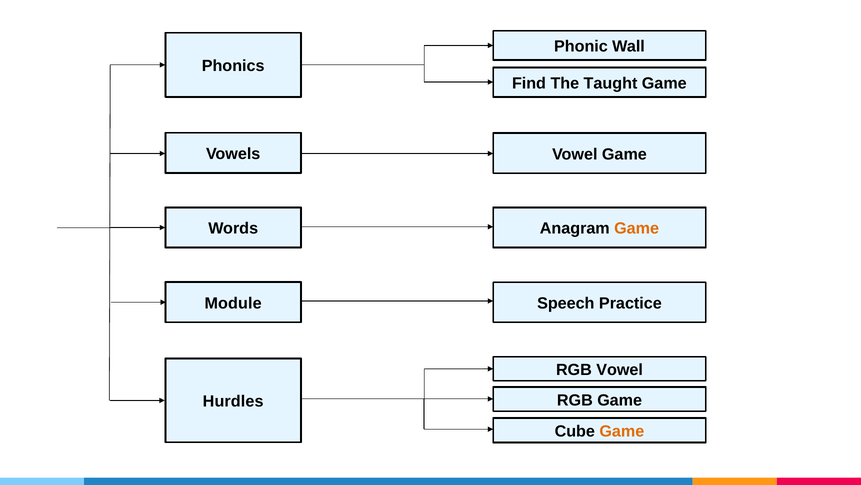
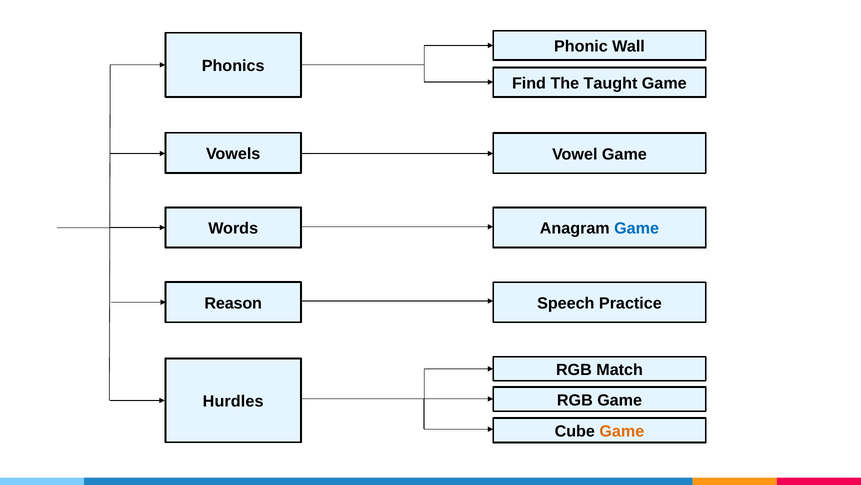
Game at (637, 228) colour: orange -> blue
Module: Module -> Reason
RGB Vowel: Vowel -> Match
